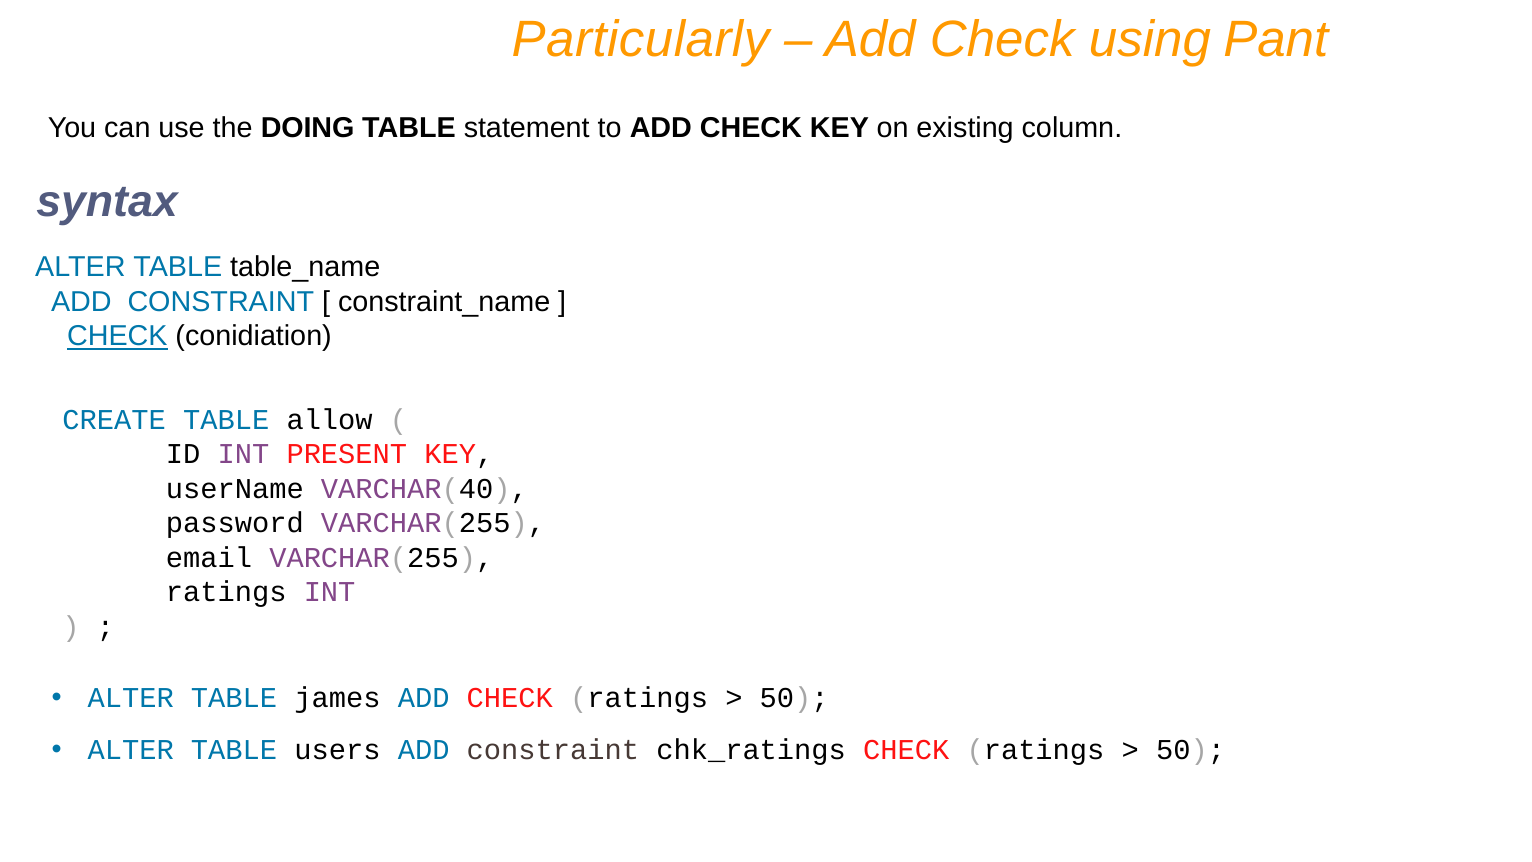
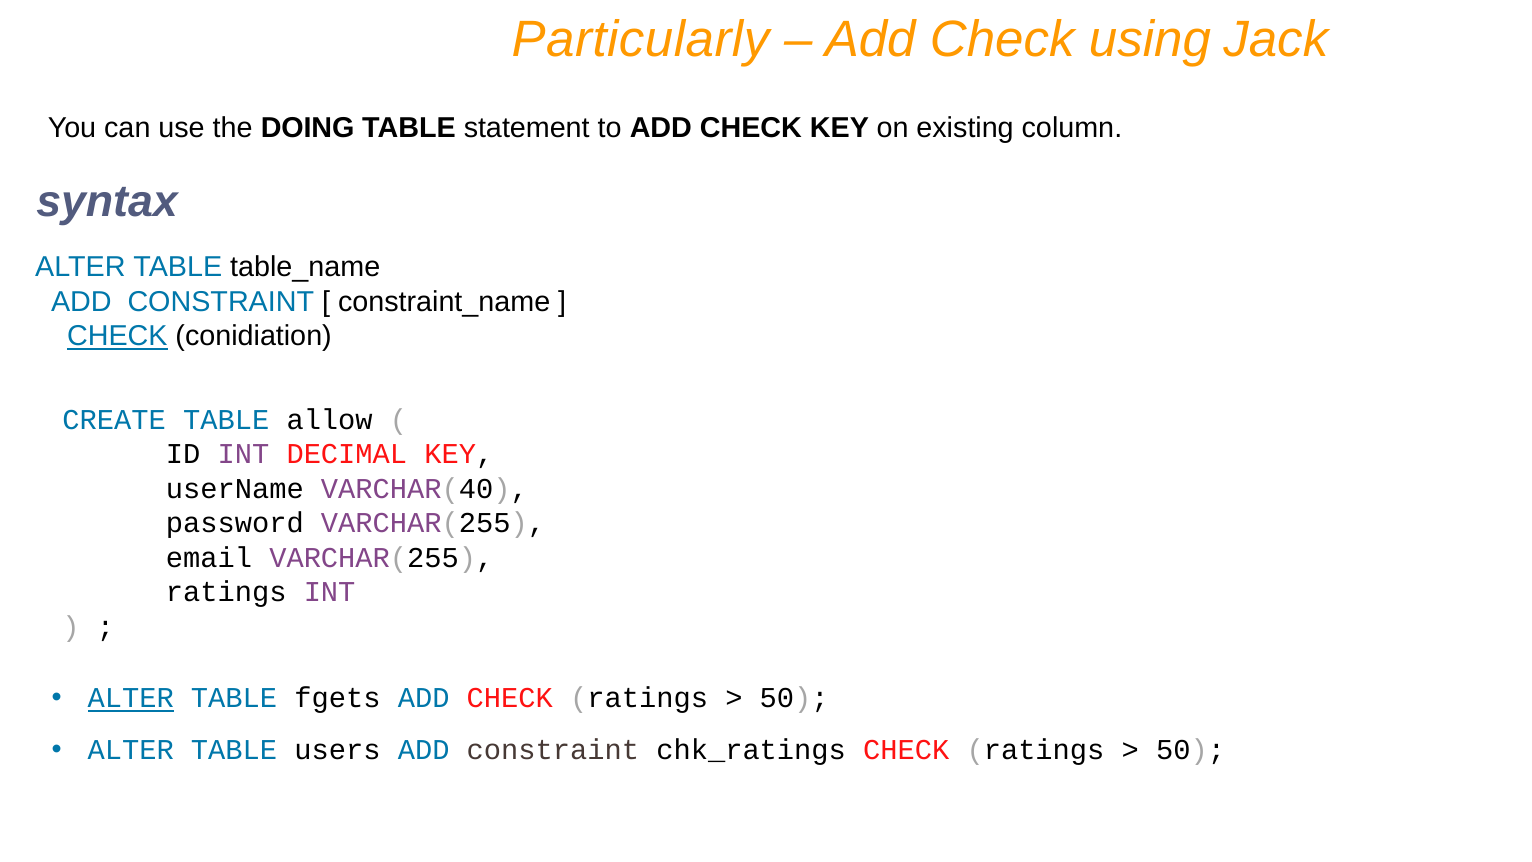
Pant: Pant -> Jack
PRESENT: PRESENT -> DECIMAL
ALTER at (131, 698) underline: none -> present
james: james -> fgets
